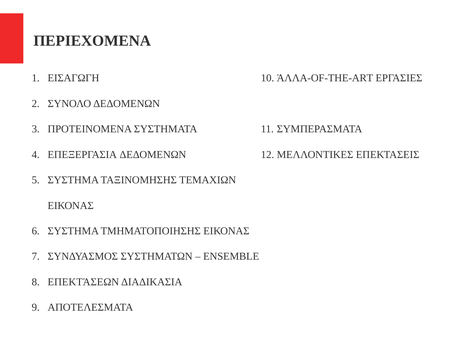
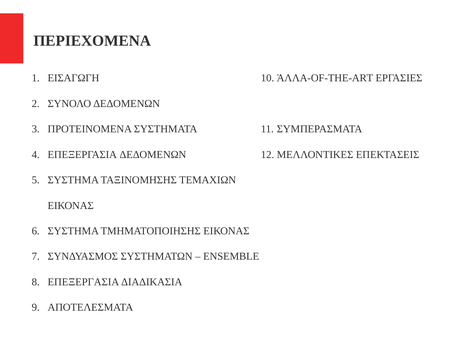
ΕΠΕΚΤΆΣΕΩΝ at (83, 282): ΕΠΕΚΤΆΣΕΩΝ -> ΕΠΕΞΕΡΓΑΣΙΑ
